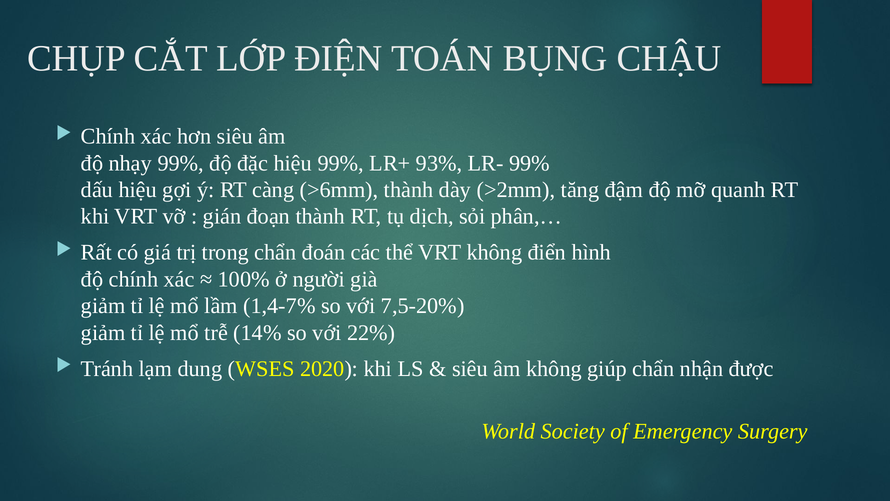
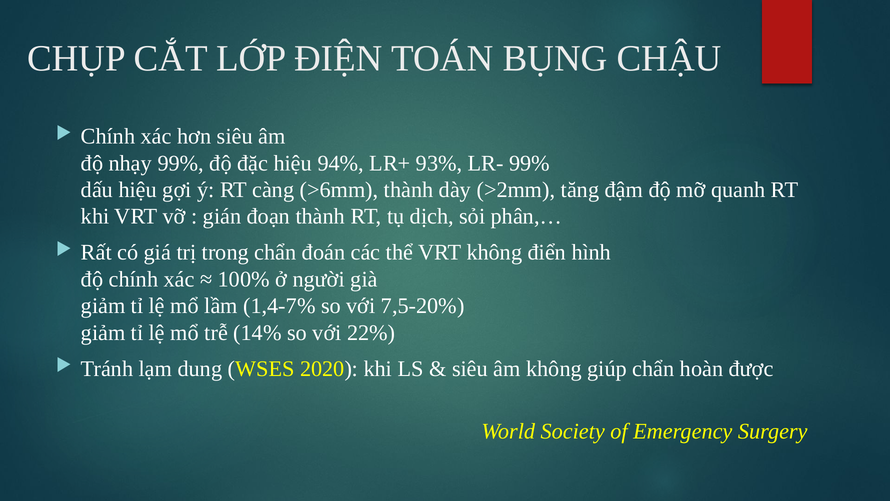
hiệu 99%: 99% -> 94%
nhận: nhận -> hoàn
